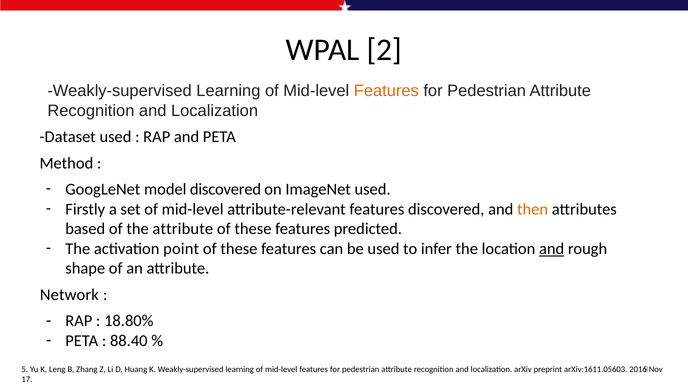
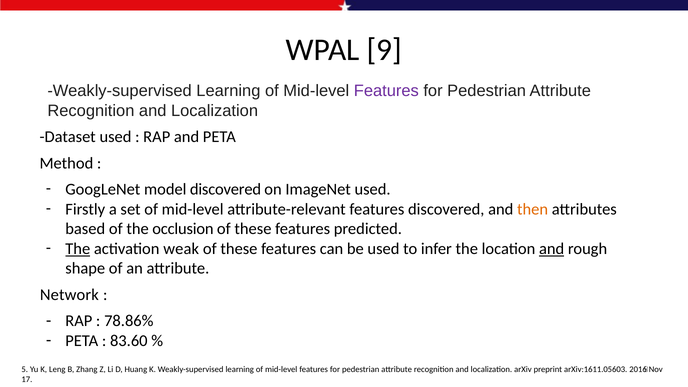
2: 2 -> 9
Features at (386, 91) colour: orange -> purple
the attribute: attribute -> occlusion
The at (78, 249) underline: none -> present
point: point -> weak
18.80%: 18.80% -> 78.86%
88.40: 88.40 -> 83.60
